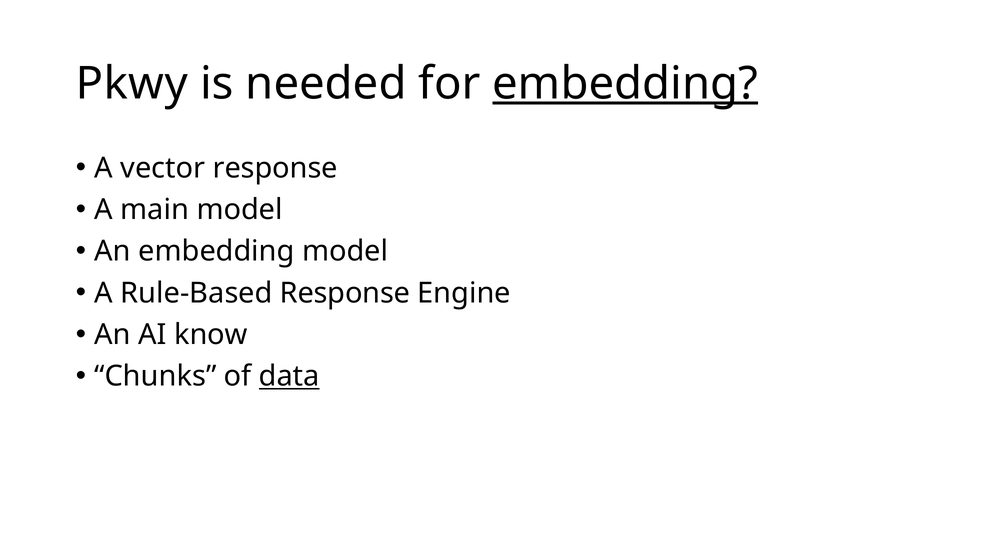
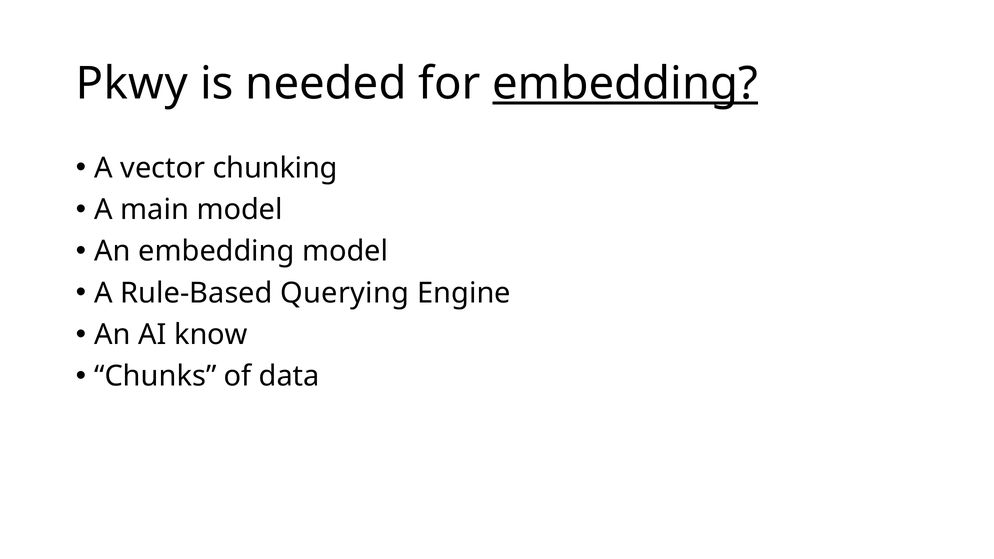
vector response: response -> chunking
Rule-Based Response: Response -> Querying
data underline: present -> none
